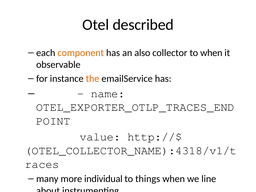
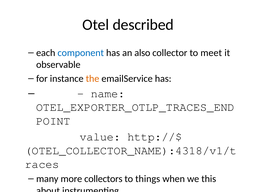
component colour: orange -> blue
to when: when -> meet
individual: individual -> collectors
line: line -> this
